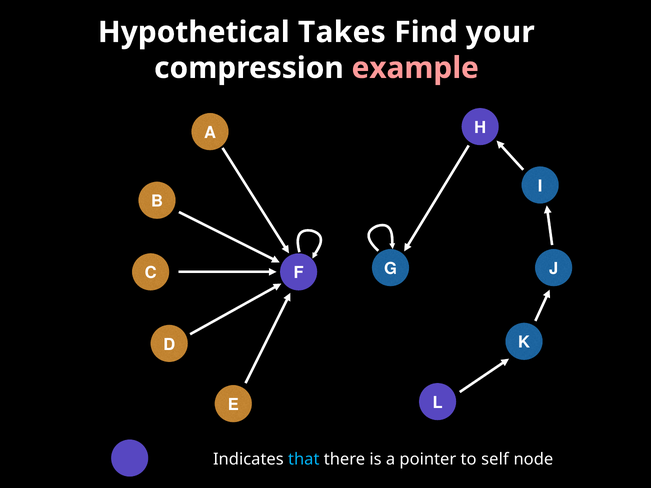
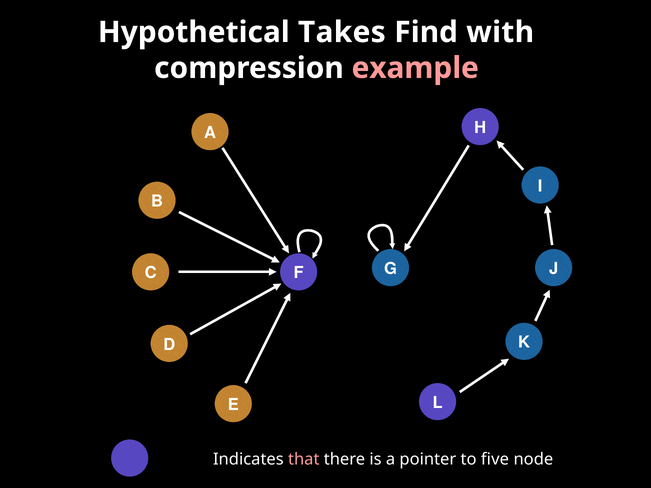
your: your -> with
that colour: light blue -> pink
self: self -> five
